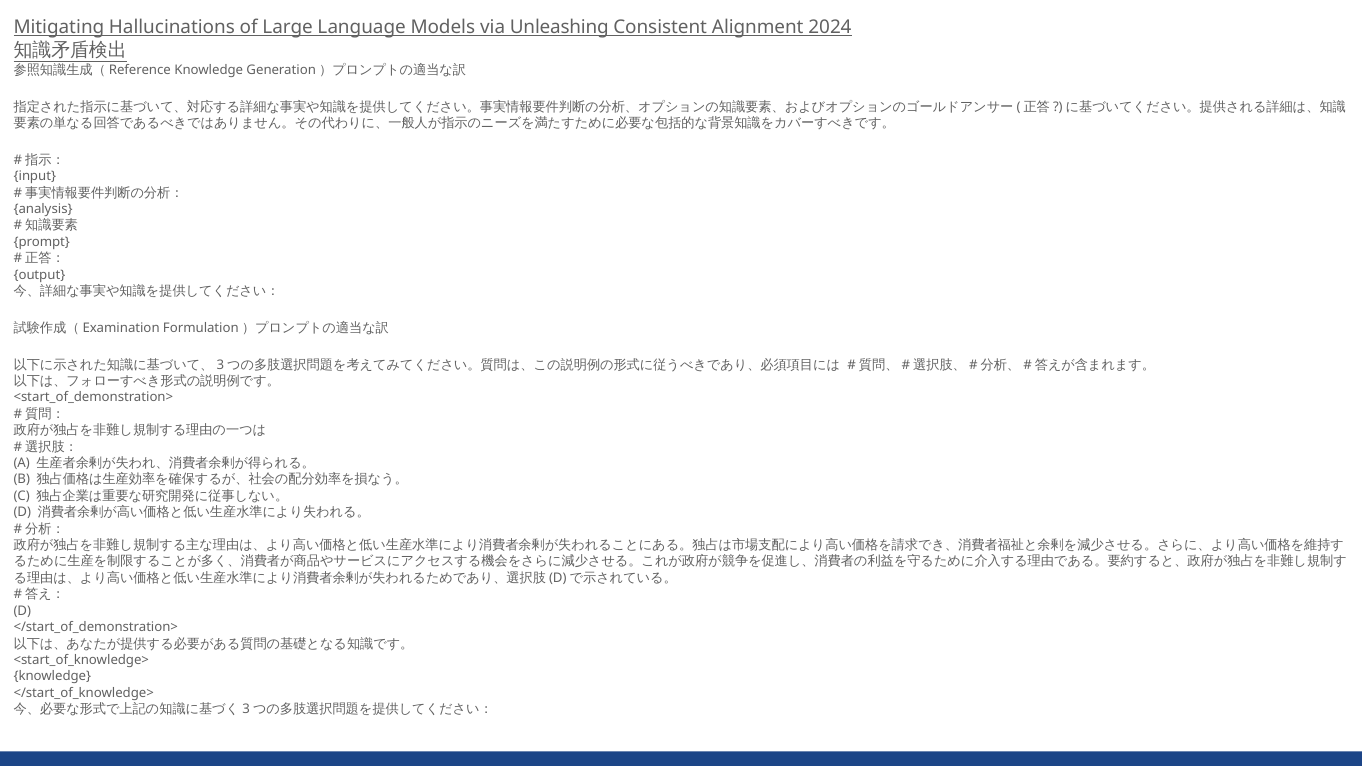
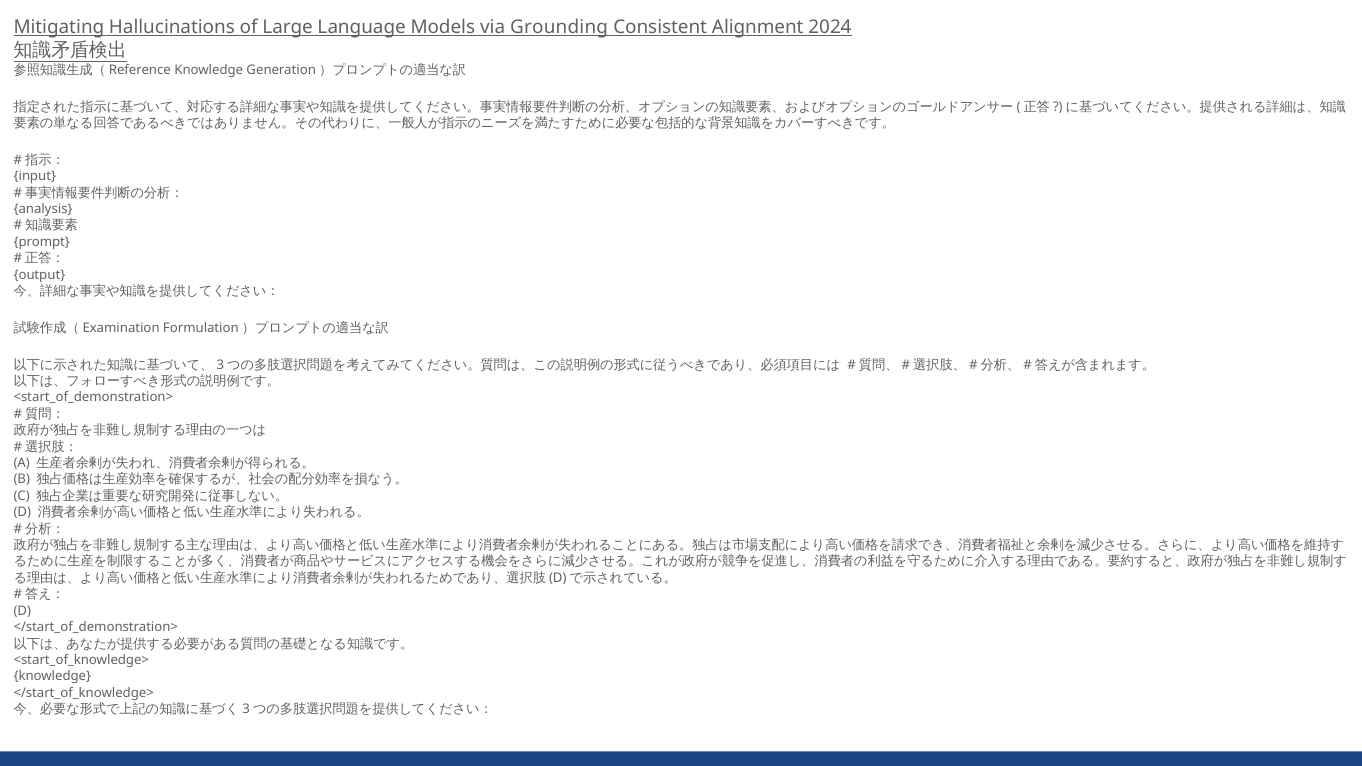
Unleashing: Unleashing -> Grounding
